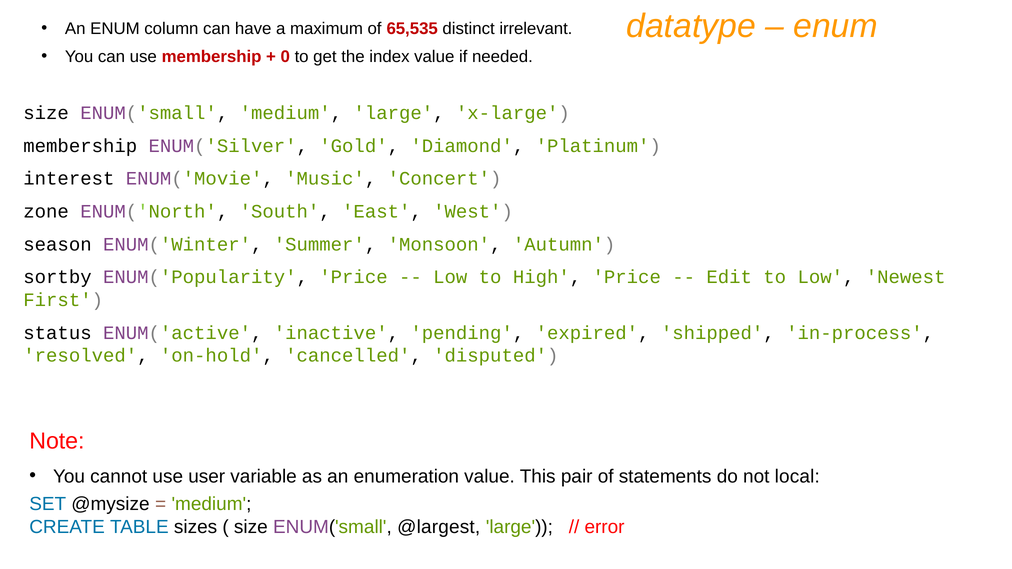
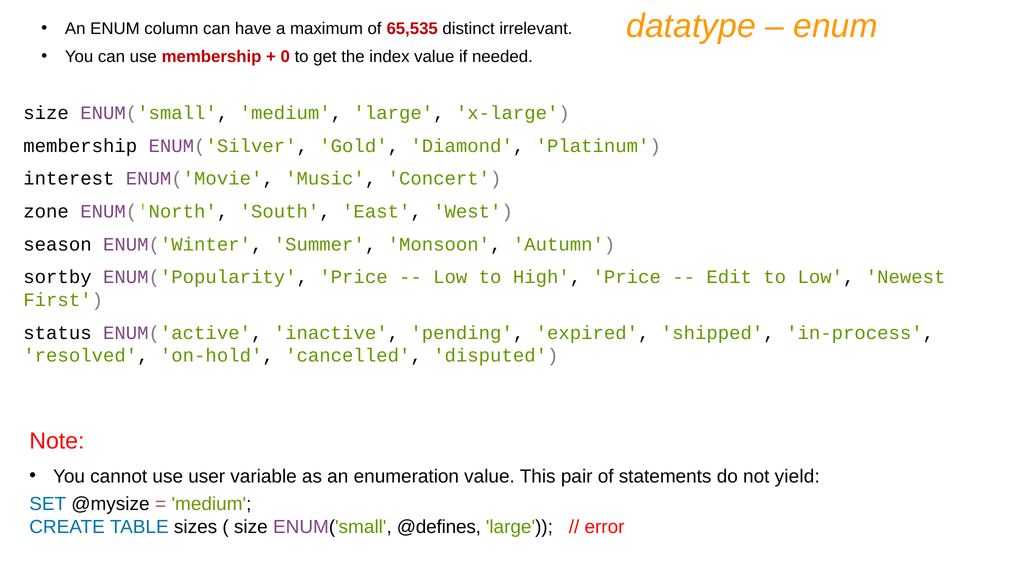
local: local -> yield
@largest: @largest -> @defines
